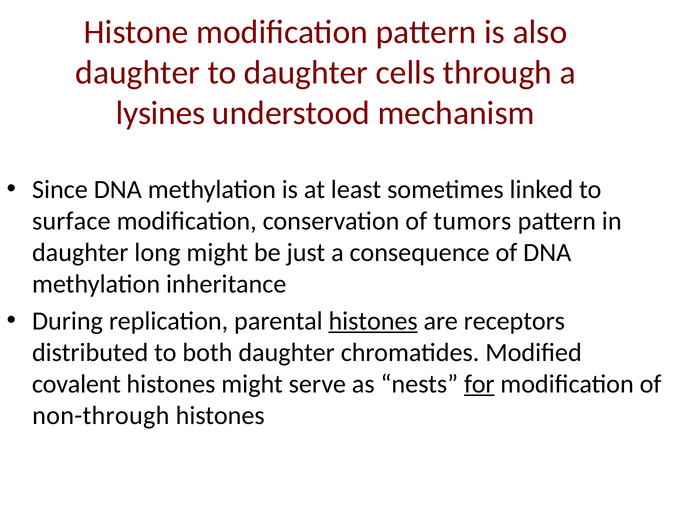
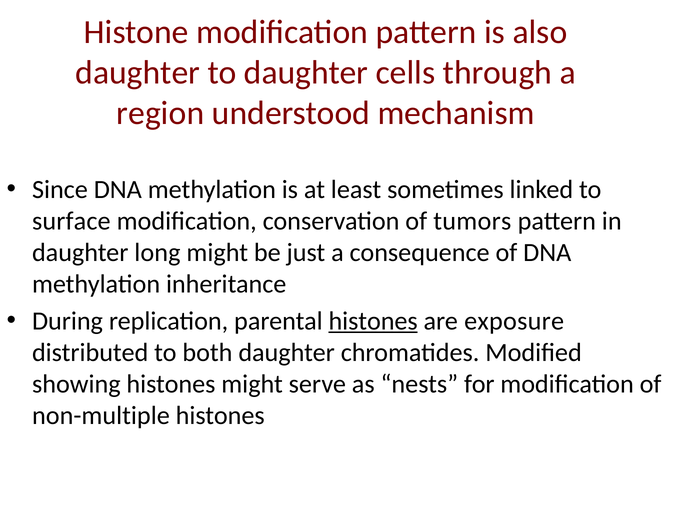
lysines: lysines -> region
receptors: receptors -> exposure
covalent: covalent -> showing
for underline: present -> none
non-through: non-through -> non-multiple
